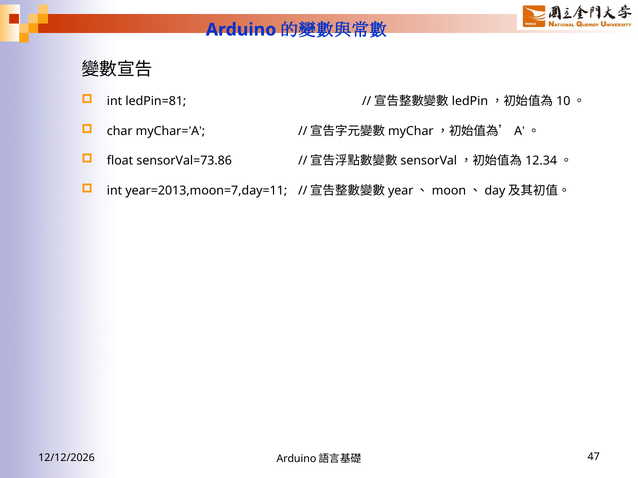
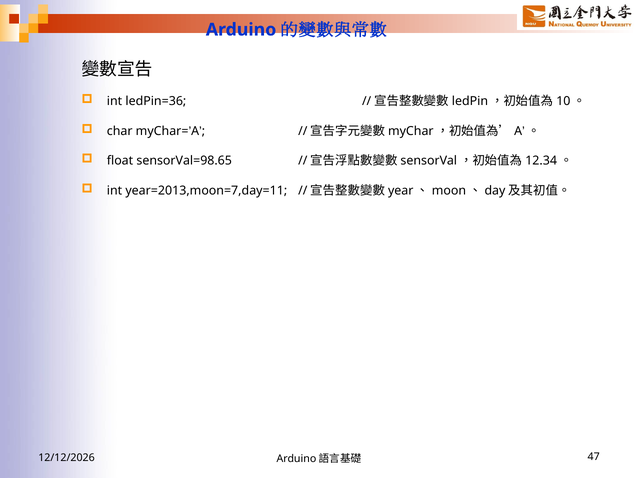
ledPin=81: ledPin=81 -> ledPin=36
sensorVal=73.86: sensorVal=73.86 -> sensorVal=98.65
